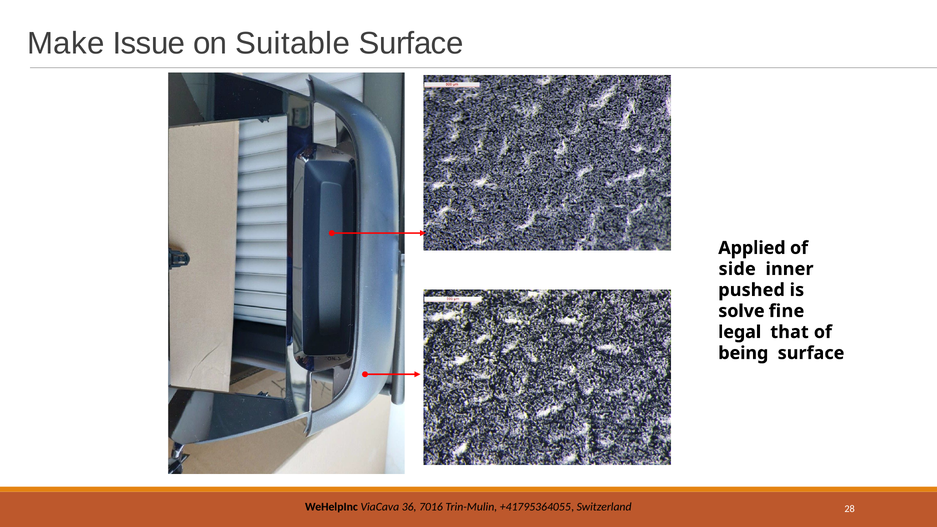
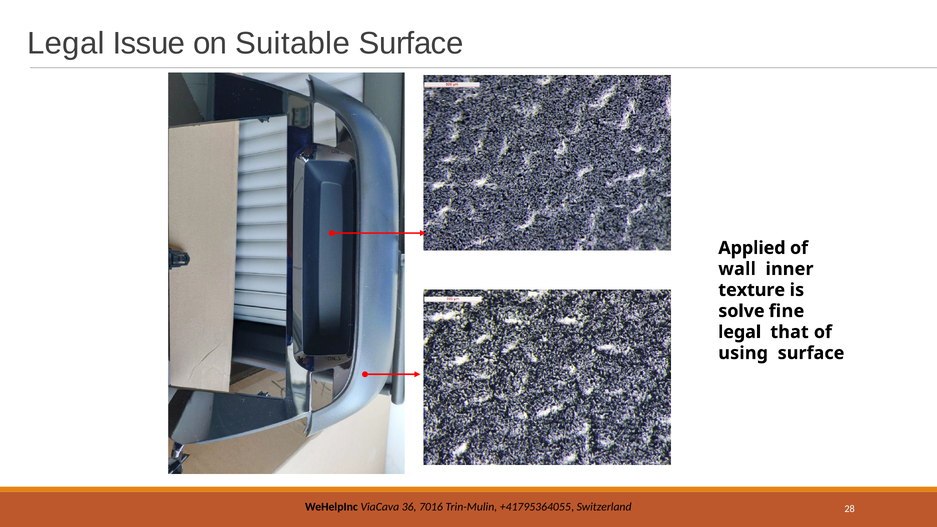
Make at (66, 43): Make -> Legal
side: side -> wall
pushed: pushed -> texture
being: being -> using
